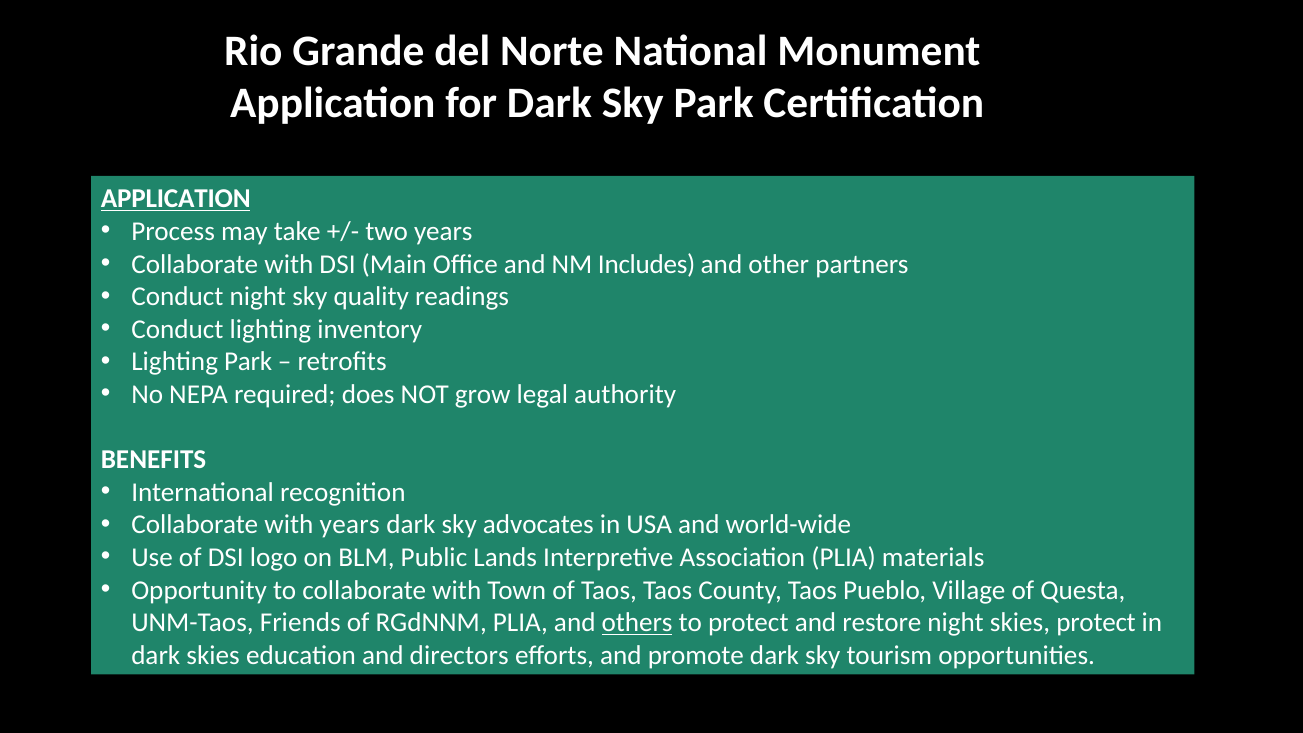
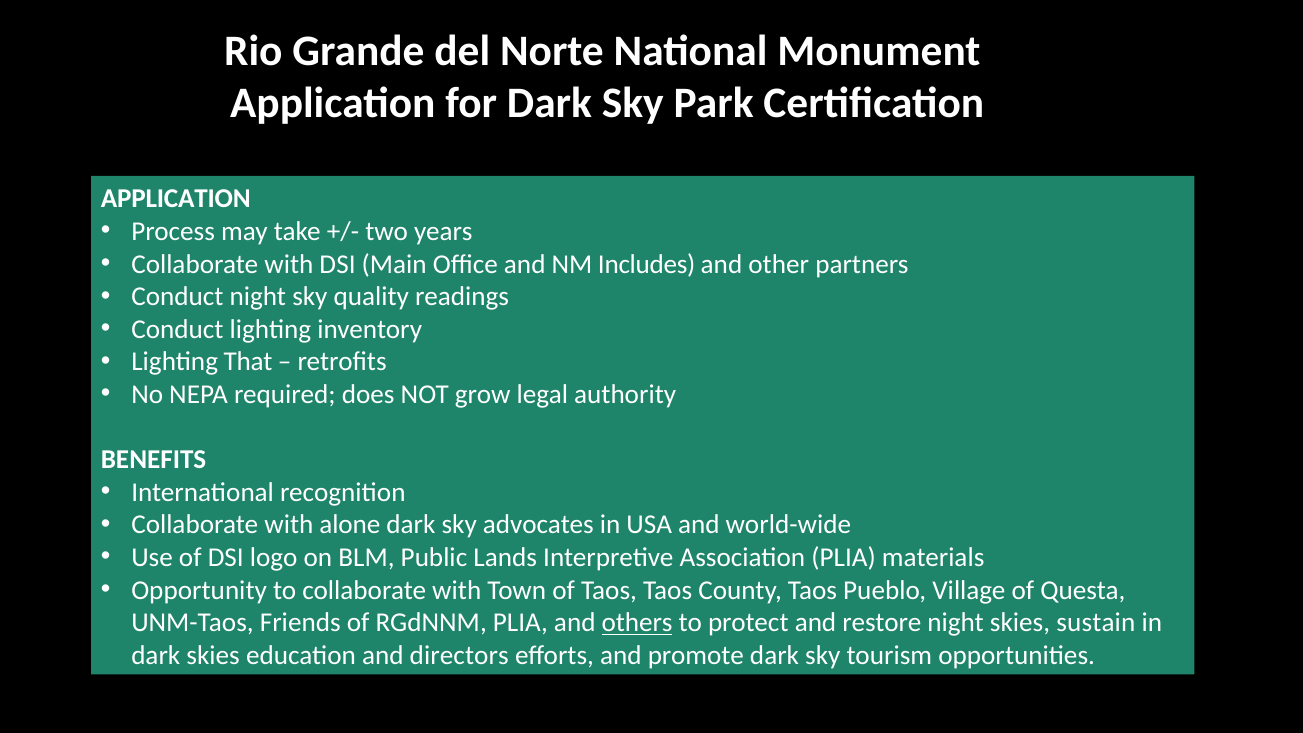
APPLICATION at (176, 199) underline: present -> none
Lighting Park: Park -> That
with years: years -> alone
skies protect: protect -> sustain
